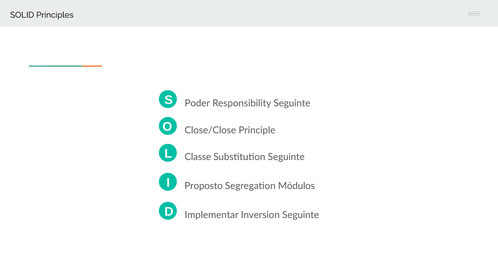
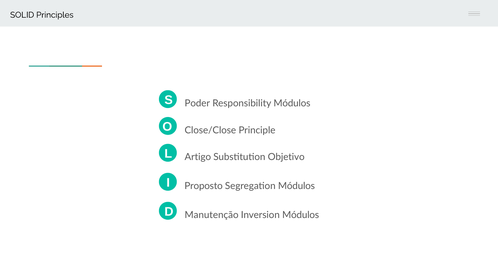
Responsibility Seguinte: Seguinte -> Módulos
Classe: Classe -> Artigo
Substitution Seguinte: Seguinte -> Objetivo
Implementar: Implementar -> Manutenção
Inversion Seguinte: Seguinte -> Módulos
